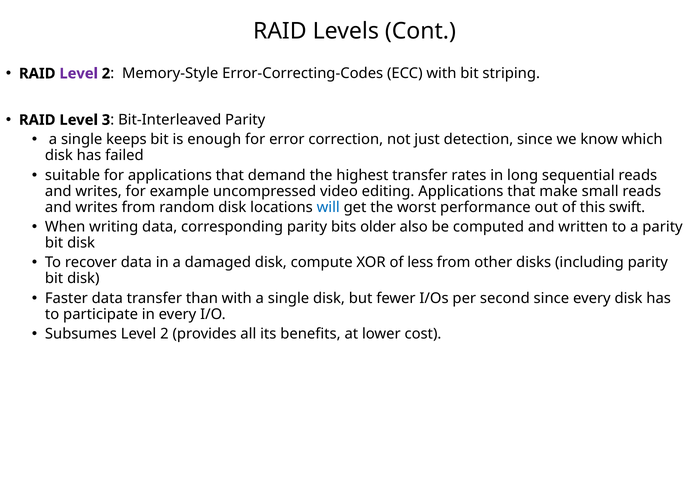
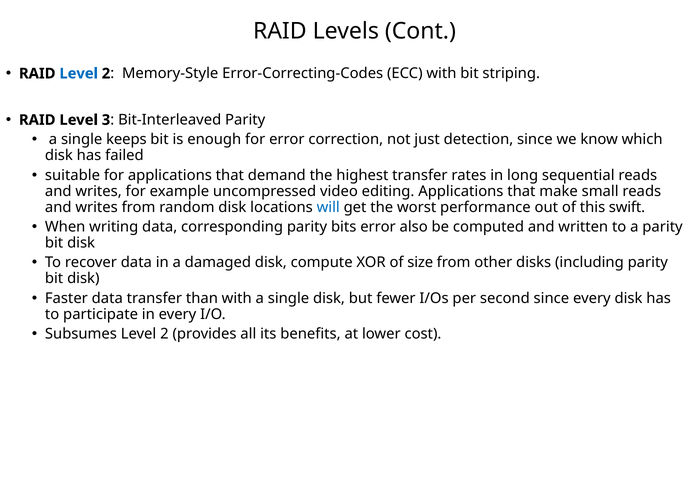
Level at (79, 74) colour: purple -> blue
bits older: older -> error
less: less -> size
